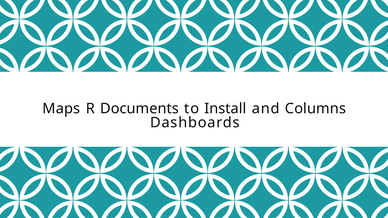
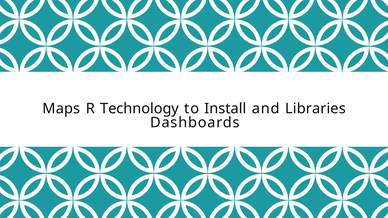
Documents: Documents -> Technology
Columns: Columns -> Libraries
